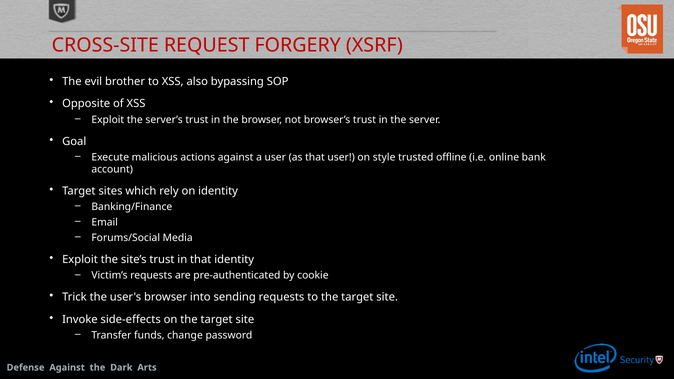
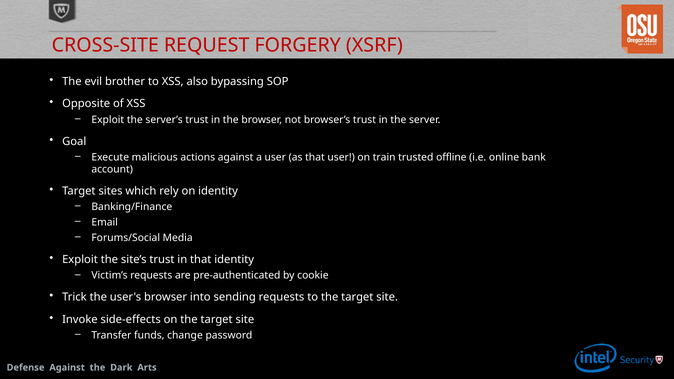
style: style -> train
